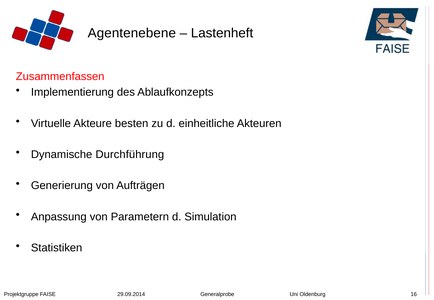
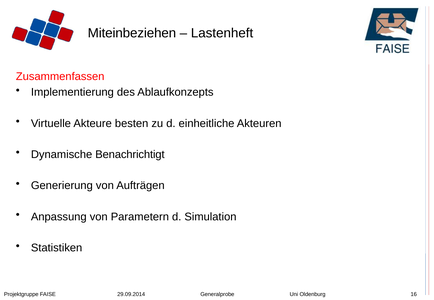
Agentenebene: Agentenebene -> Miteinbeziehen
Durchführung: Durchführung -> Benachrichtigt
